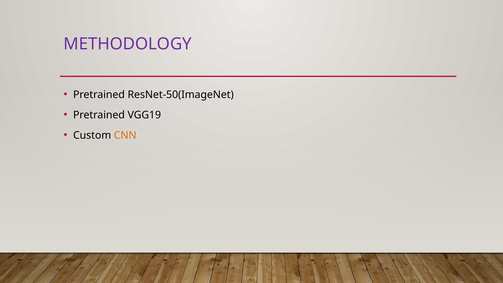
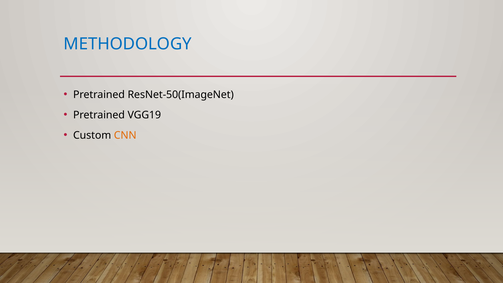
METHODOLOGY colour: purple -> blue
